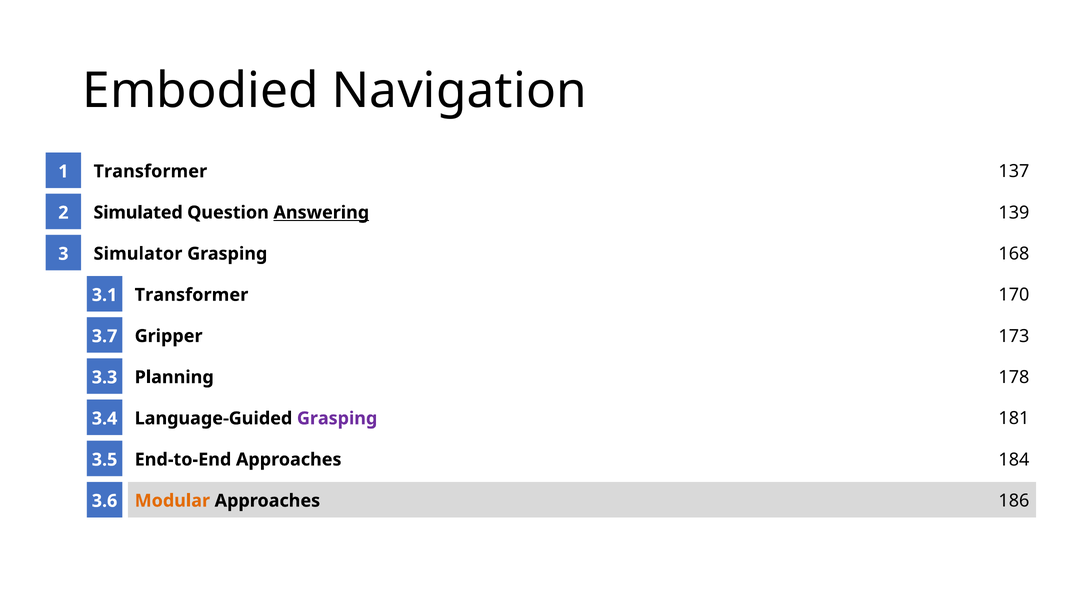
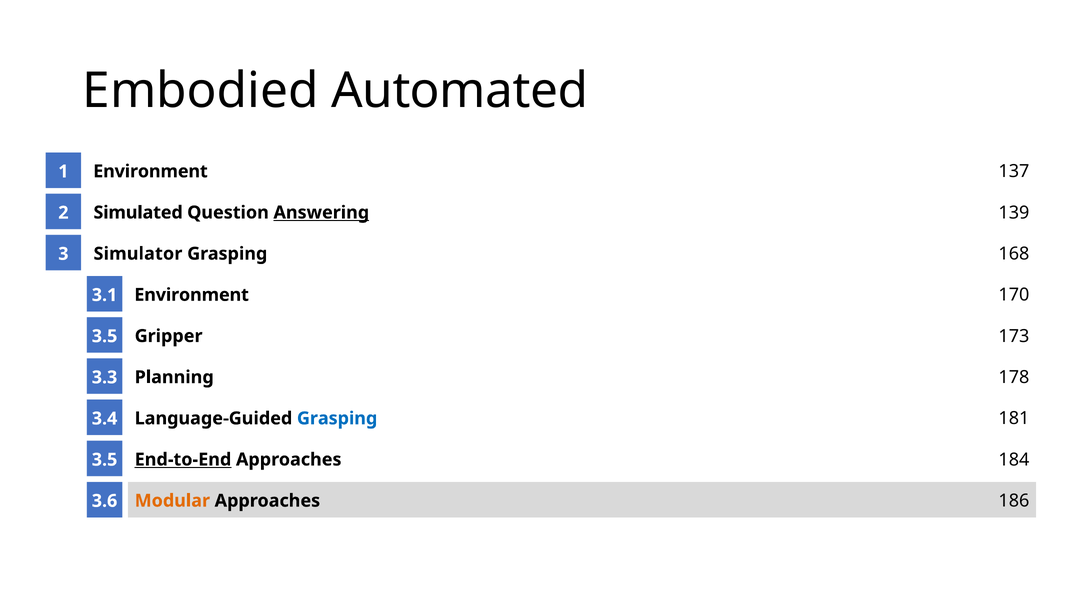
Navigation: Navigation -> Automated
Transformer at (150, 171): Transformer -> Environment
Transformer at (191, 295): Transformer -> Environment
3.7 at (105, 336): 3.7 -> 3.5
Grasping at (337, 418) colour: purple -> blue
End-to-End underline: none -> present
